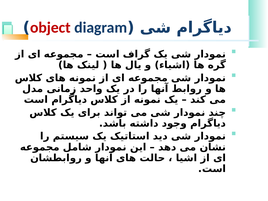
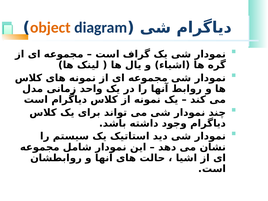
object colour: red -> orange
